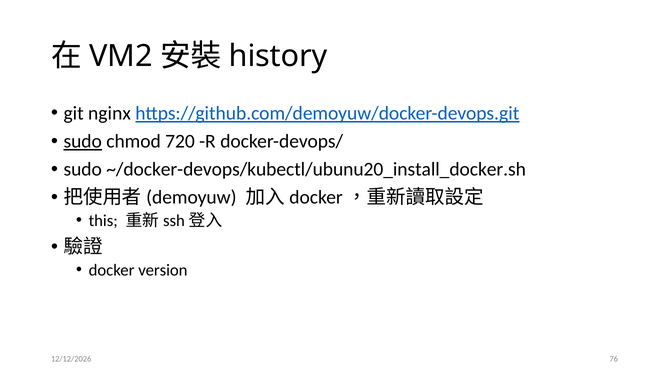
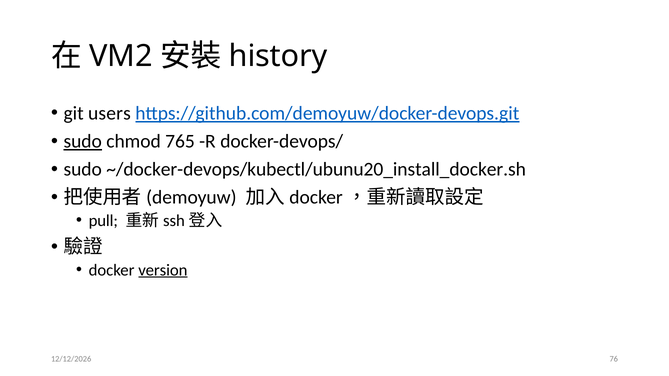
nginx: nginx -> users
720: 720 -> 765
this: this -> pull
version underline: none -> present
